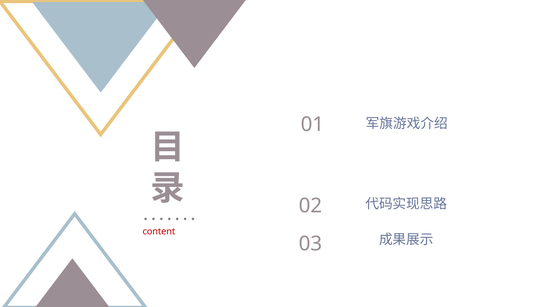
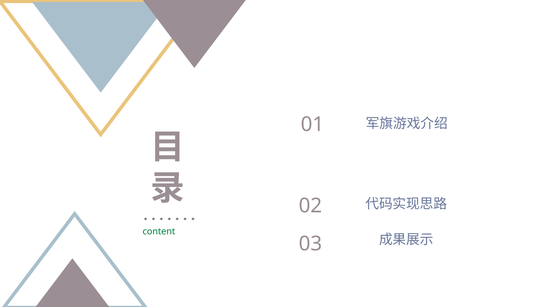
content colour: red -> green
